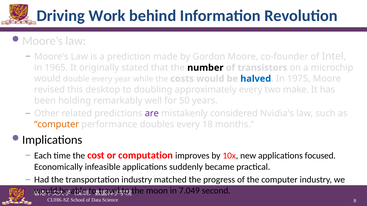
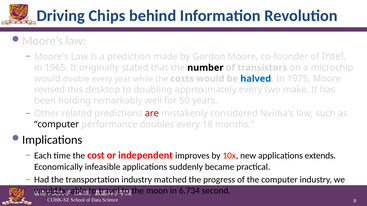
Work: Work -> Chips
are colour: purple -> red
computer at (57, 125) colour: orange -> black
computation: computation -> independent
focused: focused -> extends
7.049: 7.049 -> 6.734
